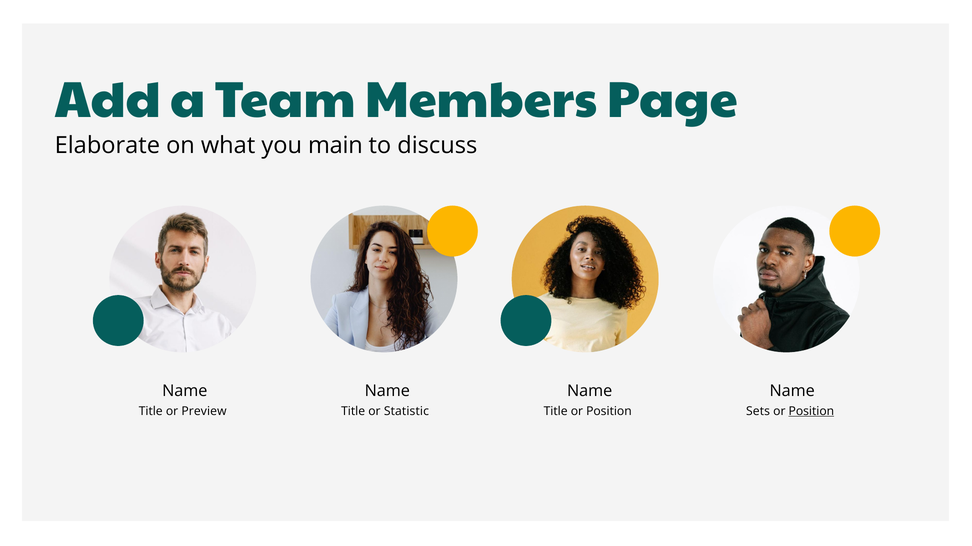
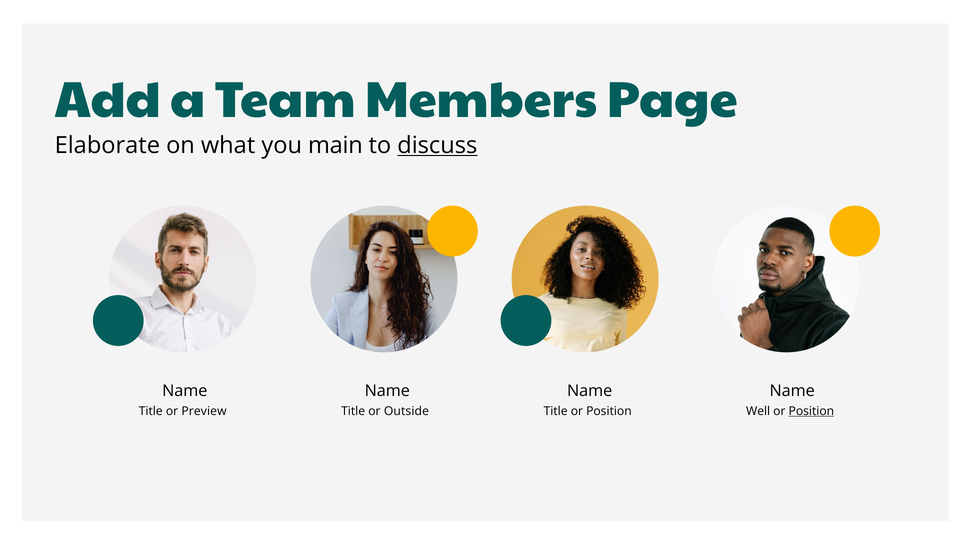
discuss underline: none -> present
Statistic: Statistic -> Outside
Sets: Sets -> Well
